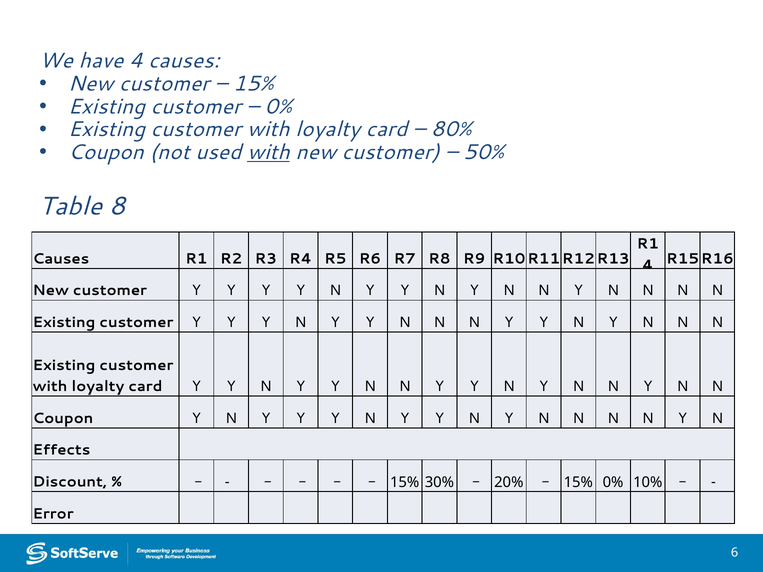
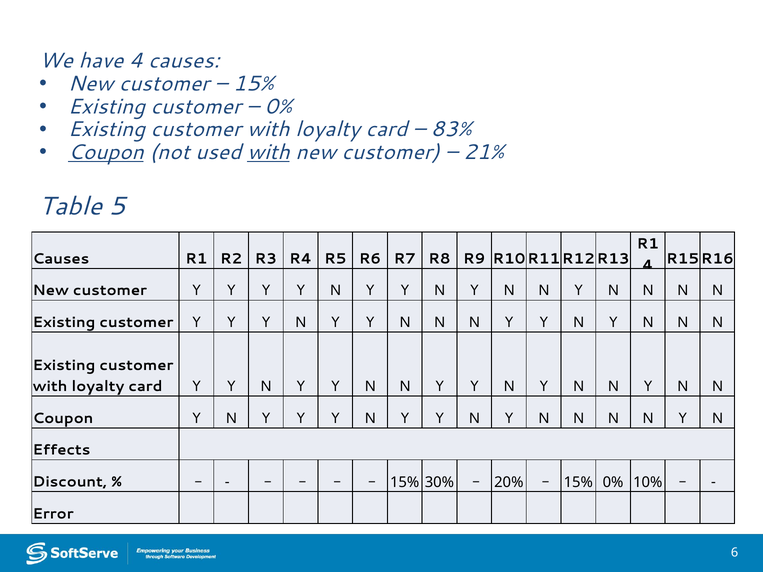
80%: 80% -> 83%
Coupon at (106, 152) underline: none -> present
50%: 50% -> 21%
8: 8 -> 5
